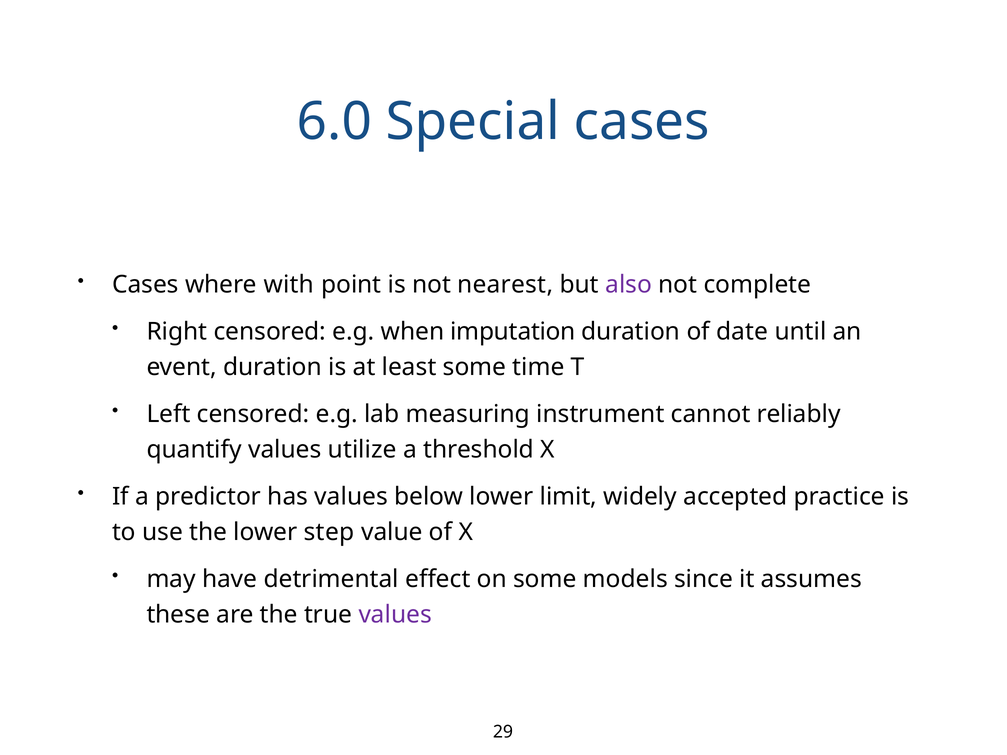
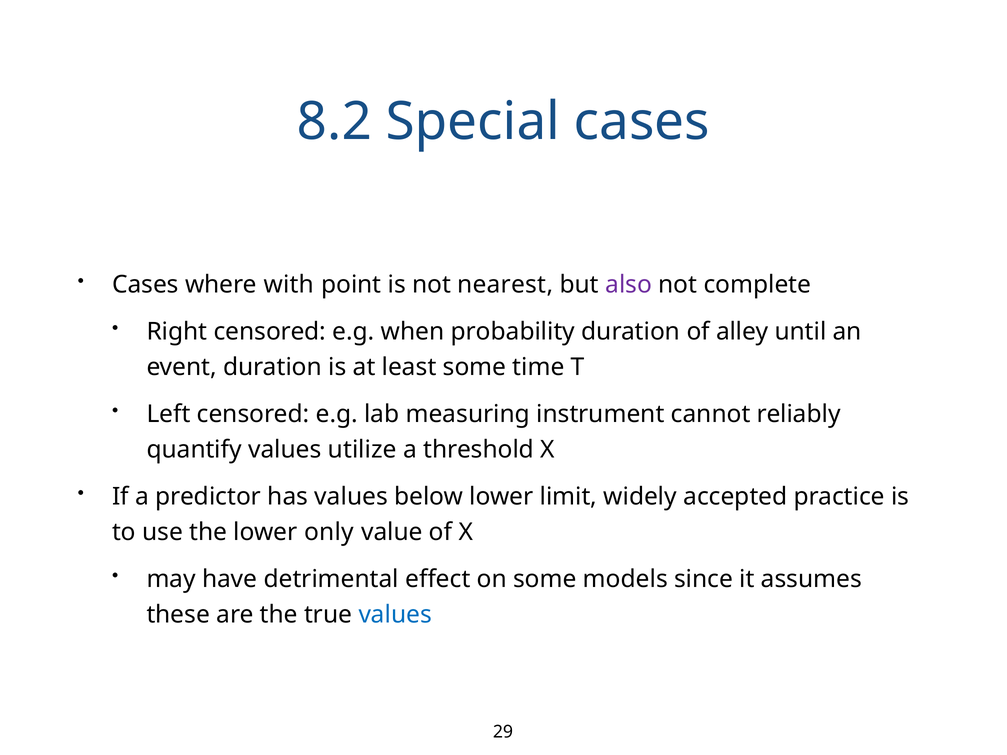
6.0: 6.0 -> 8.2
imputation: imputation -> probability
date: date -> alley
step: step -> only
values at (395, 615) colour: purple -> blue
